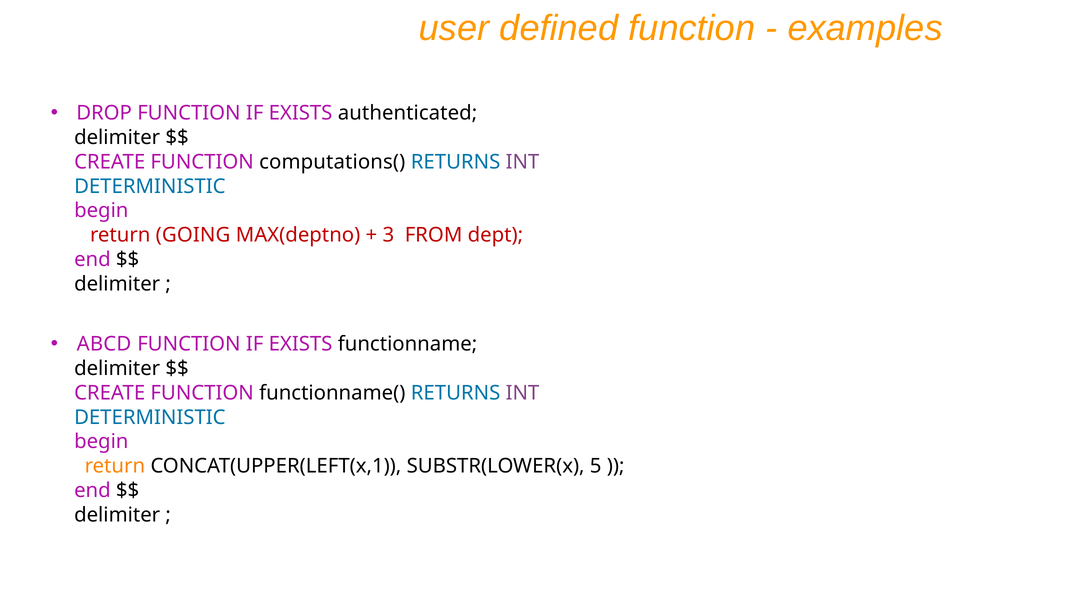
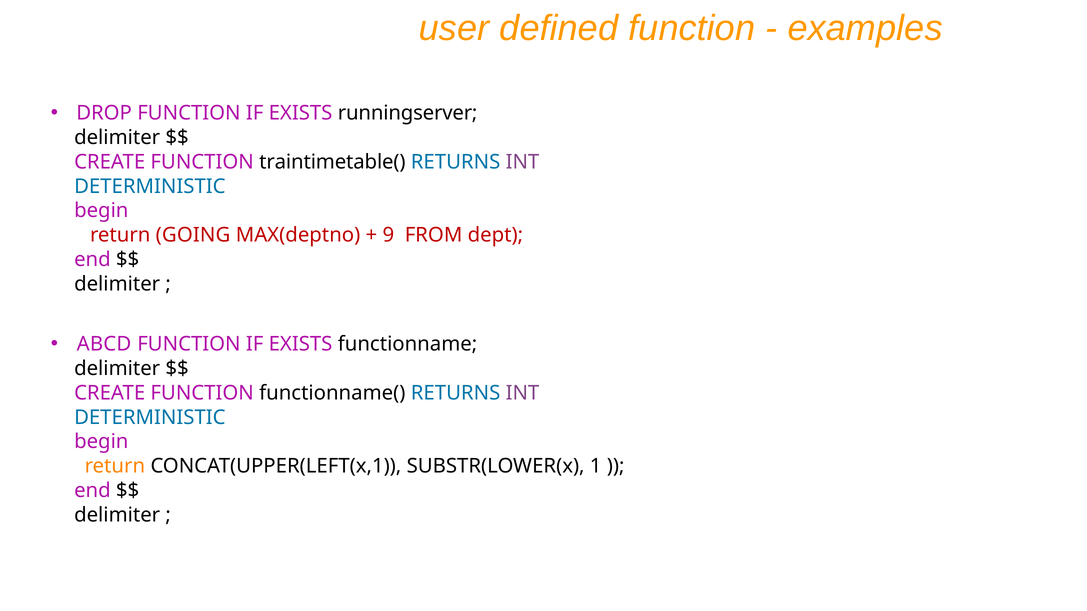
authenticated: authenticated -> runningserver
computations(: computations( -> traintimetable(
3: 3 -> 9
5: 5 -> 1
